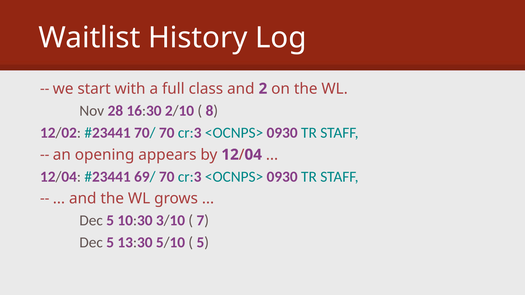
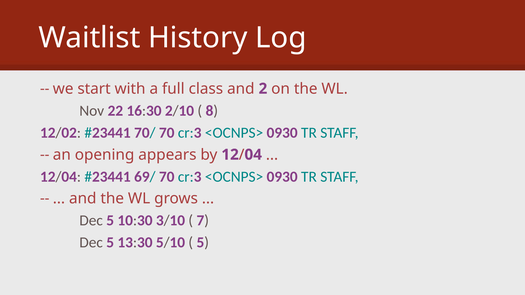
28: 28 -> 22
